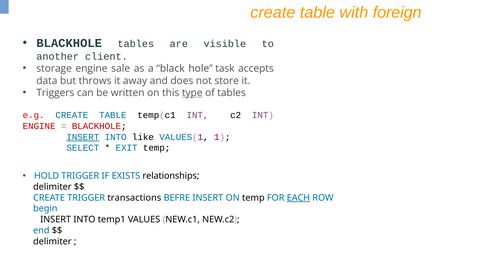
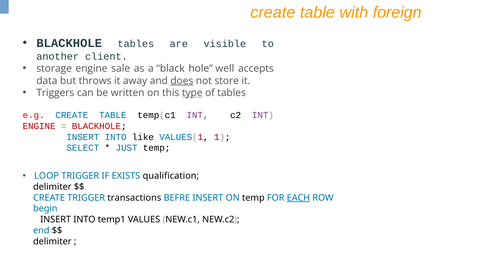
task: task -> well
does underline: none -> present
INSERT at (83, 137) underline: present -> none
EXIT: EXIT -> JUST
HOLD: HOLD -> LOOP
relationships: relationships -> qualification
